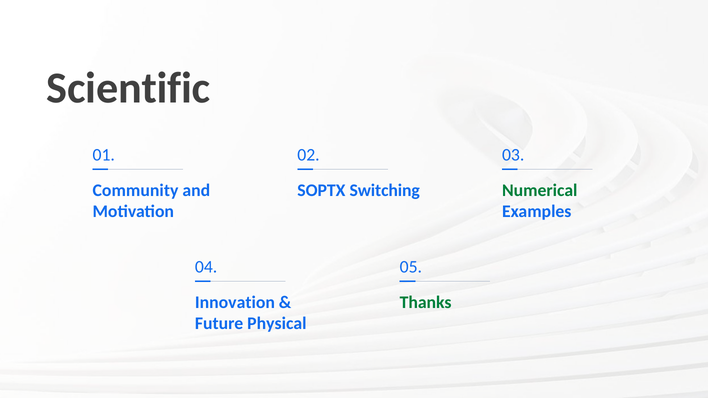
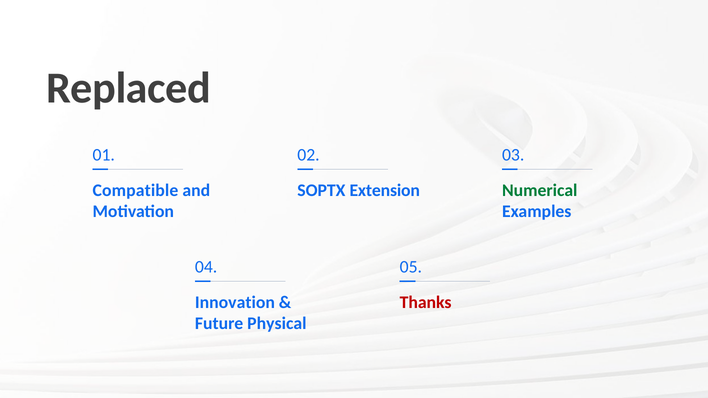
Scientific: Scientific -> Replaced
Community: Community -> Compatible
Switching: Switching -> Extension
Thanks colour: green -> red
